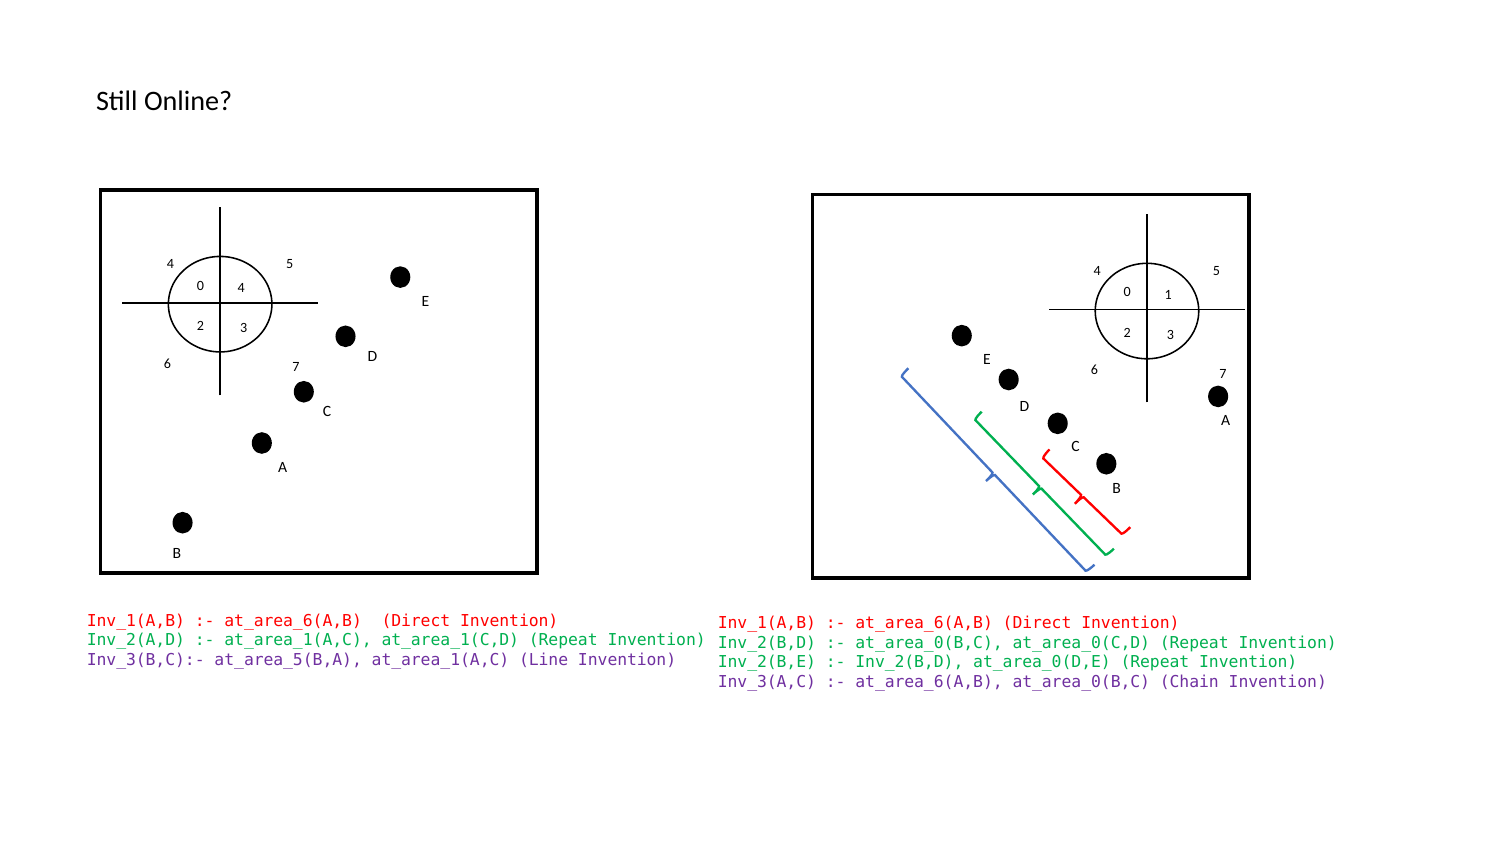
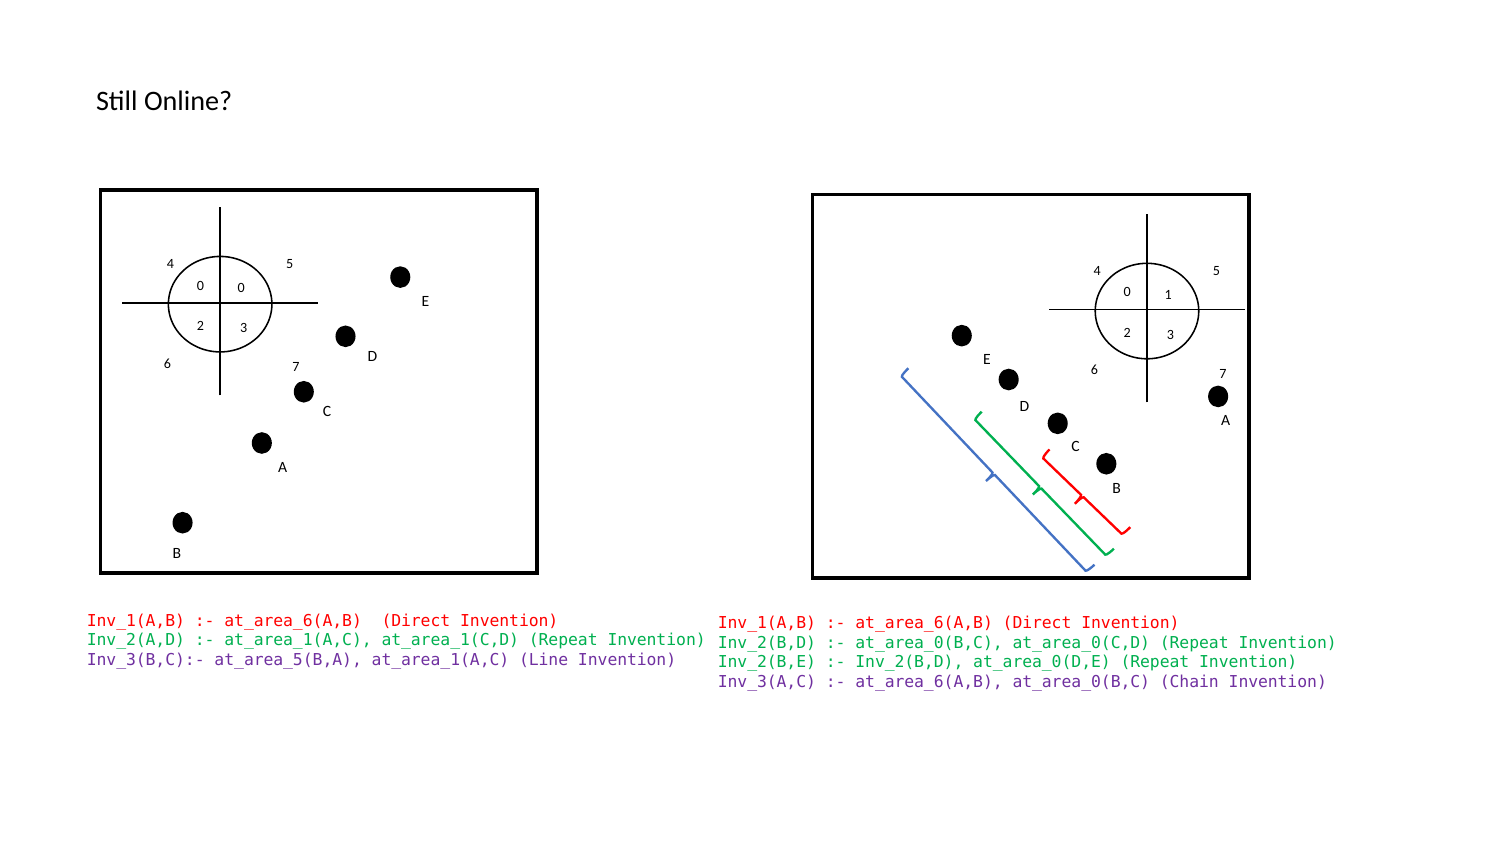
0 4: 4 -> 0
